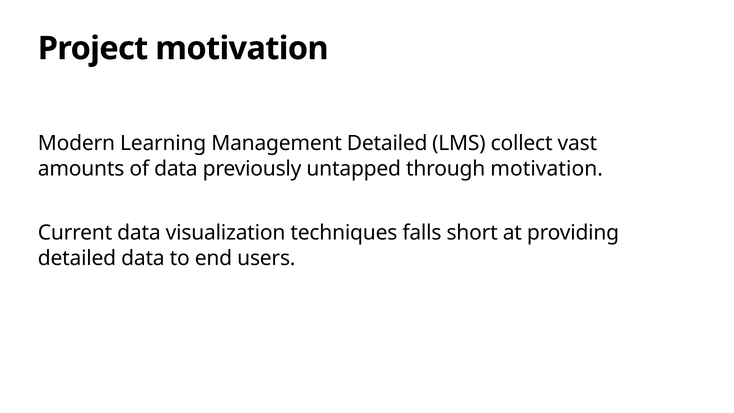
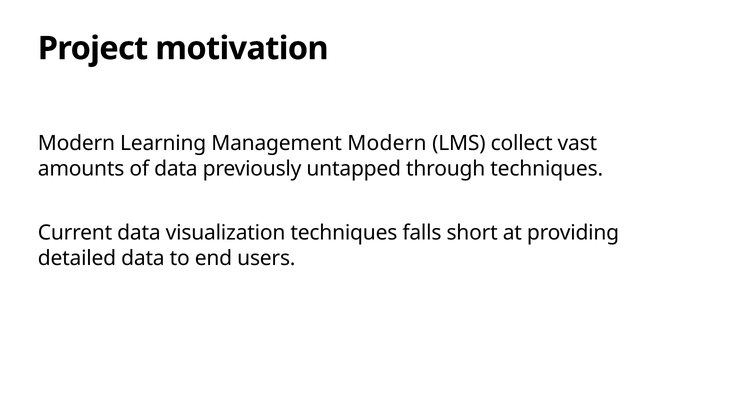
Management Detailed: Detailed -> Modern
through motivation: motivation -> techniques
